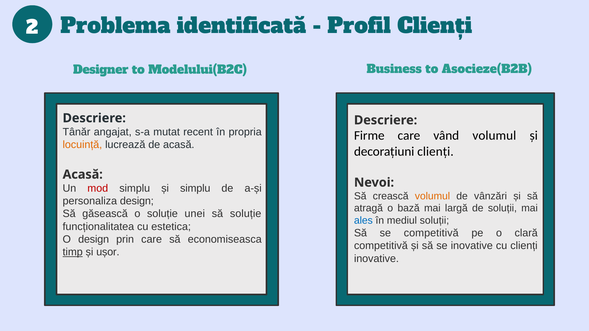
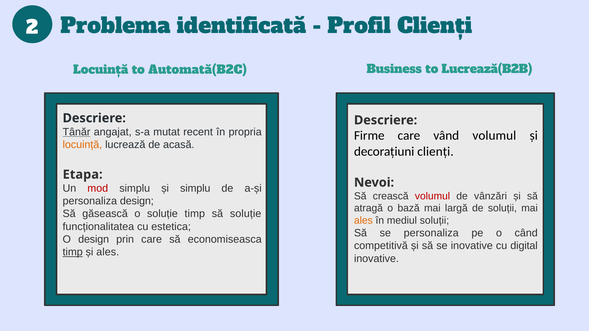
Designer at (101, 70): Designer -> Locuință
Modelului(B2C: Modelului(B2C -> Automată(B2C
Asocieze(B2B: Asocieze(B2B -> Lucrează(B2B
Tânăr underline: none -> present
Acasă at (83, 175): Acasă -> Etapa
volumul at (432, 196) colour: orange -> red
soluție unei: unei -> timp
ales at (363, 221) colour: blue -> orange
se competitivă: competitivă -> personaliza
clară: clară -> când
cu clienți: clienți -> digital
și ușor: ușor -> ales
